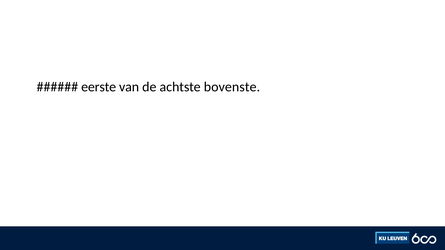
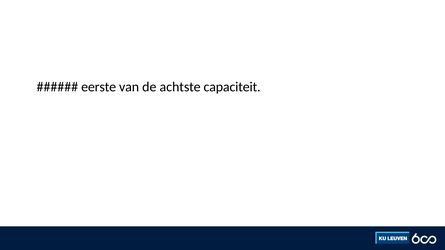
bovenste: bovenste -> capaciteit
